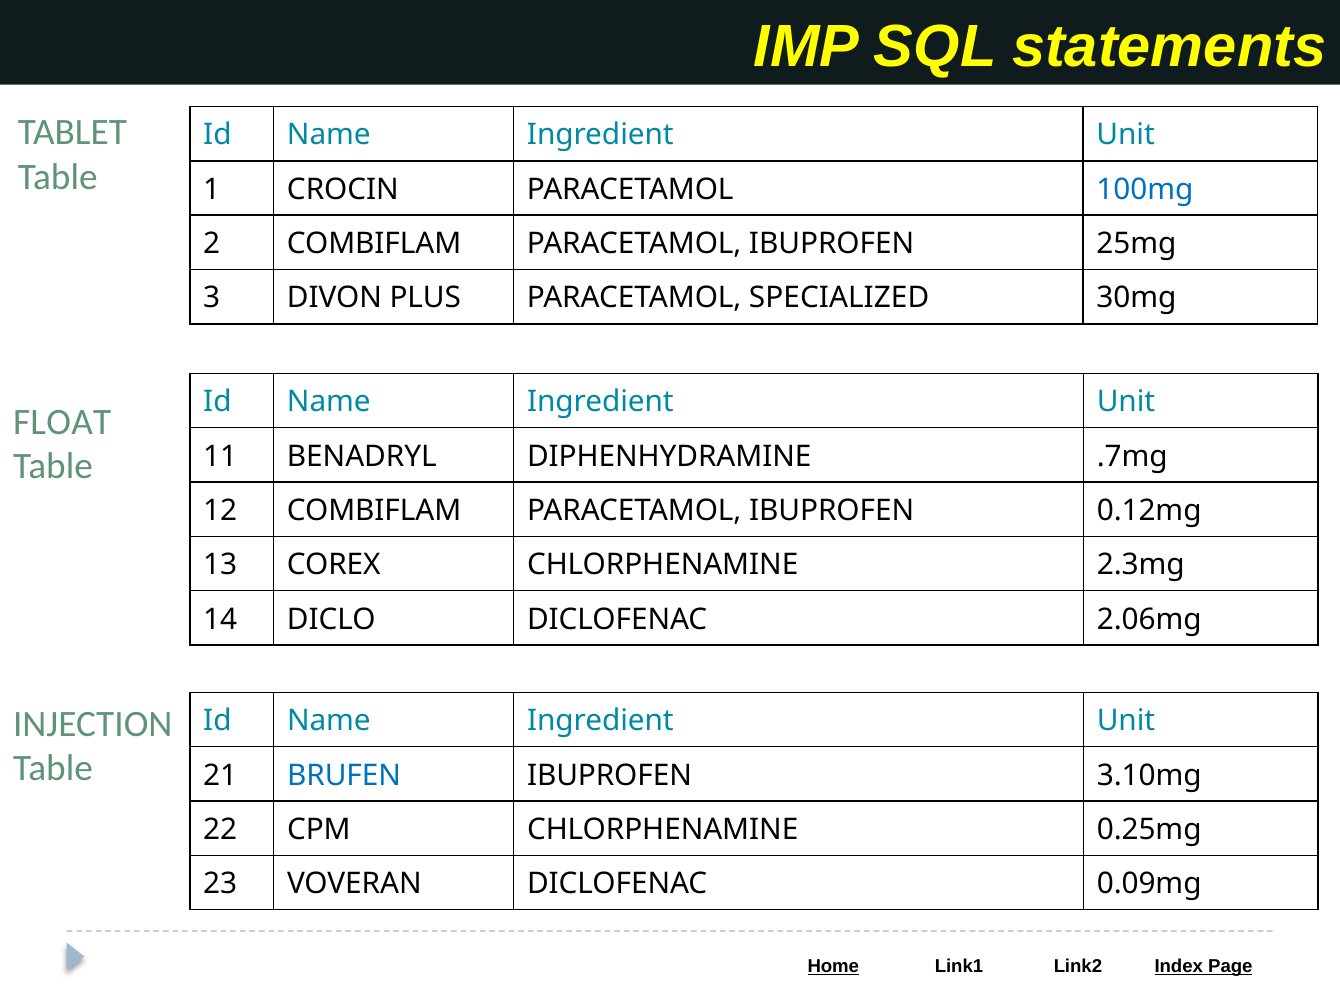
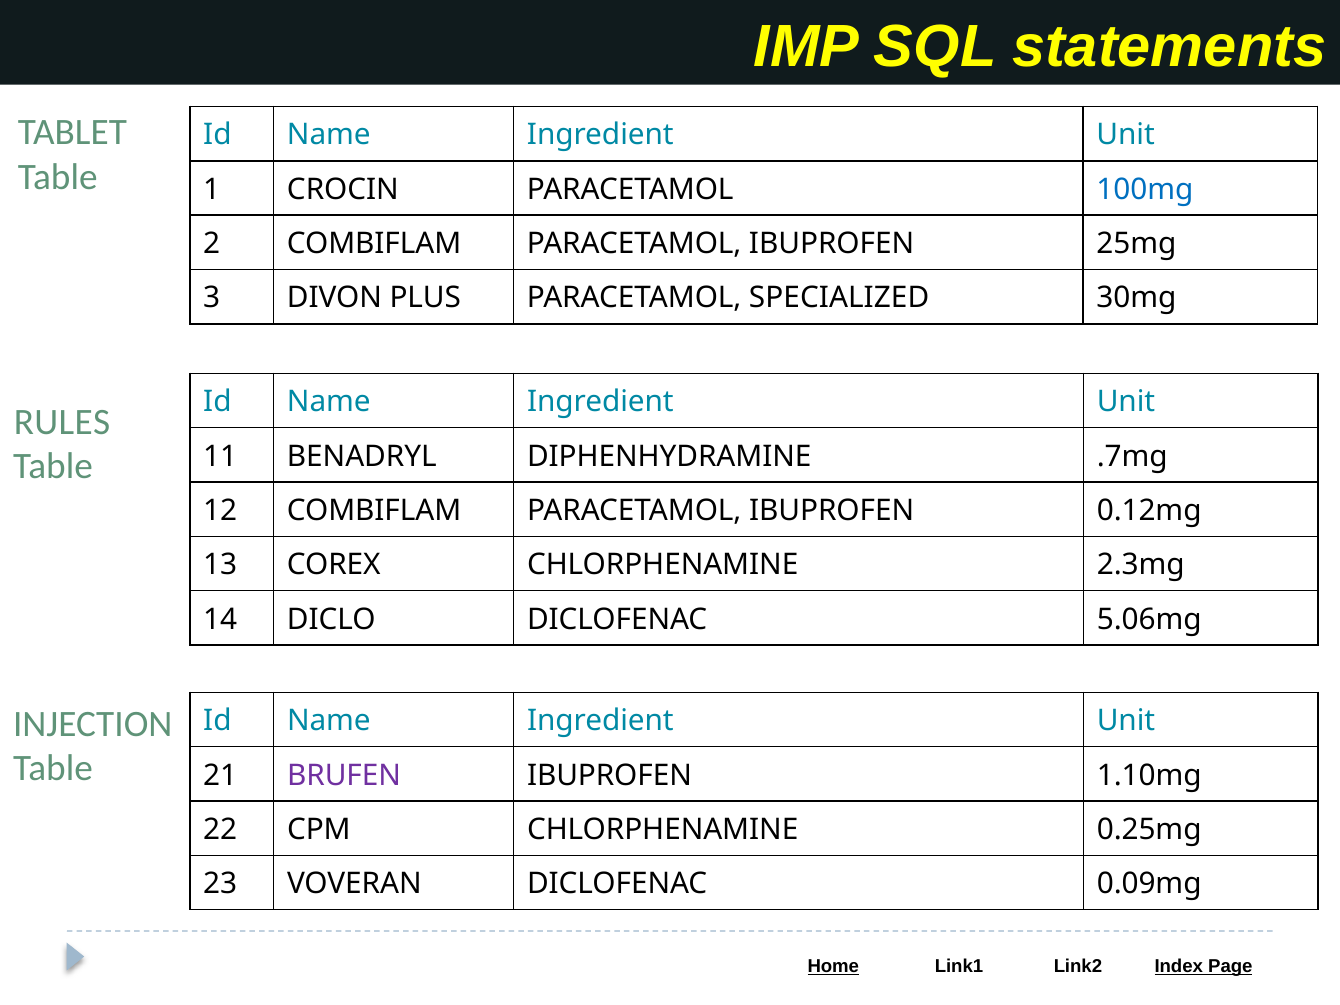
FLOAT: FLOAT -> RULES
2.06mg: 2.06mg -> 5.06mg
BRUFEN colour: blue -> purple
3.10mg: 3.10mg -> 1.10mg
